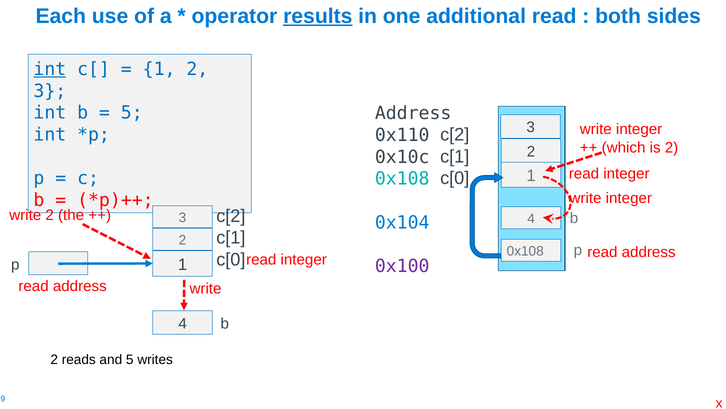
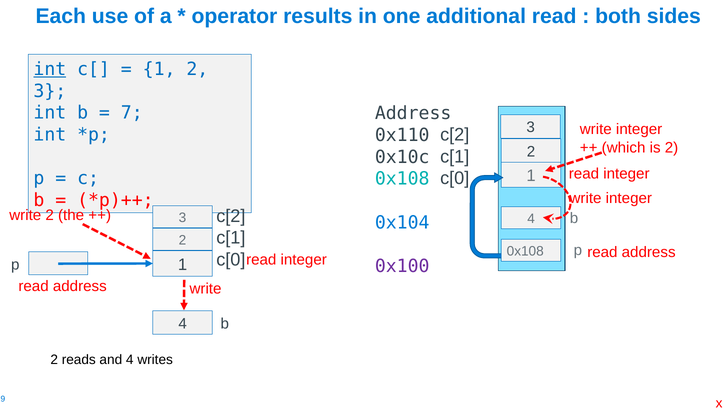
results underline: present -> none
5 at (132, 113): 5 -> 7
and 5: 5 -> 4
